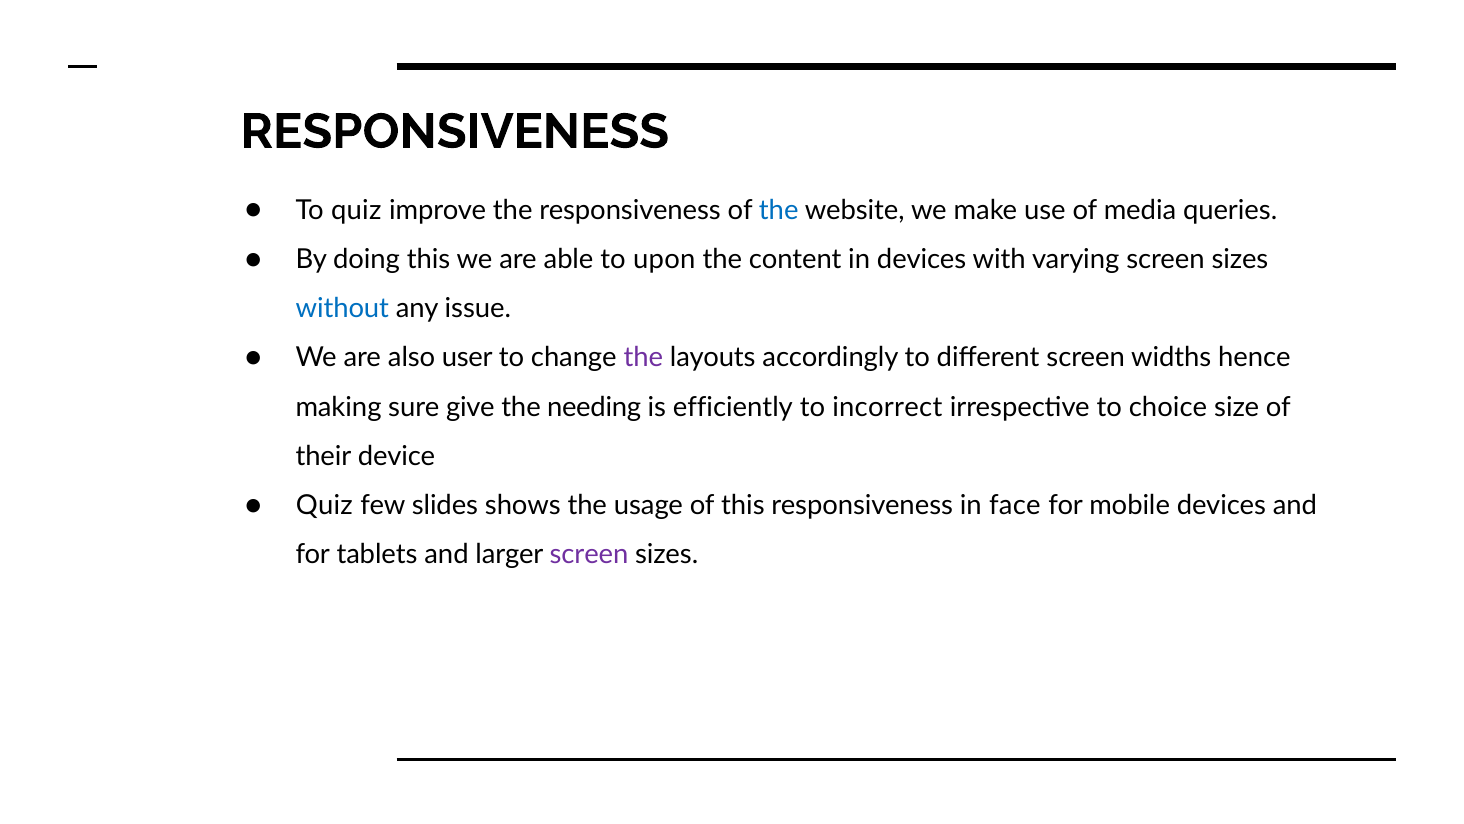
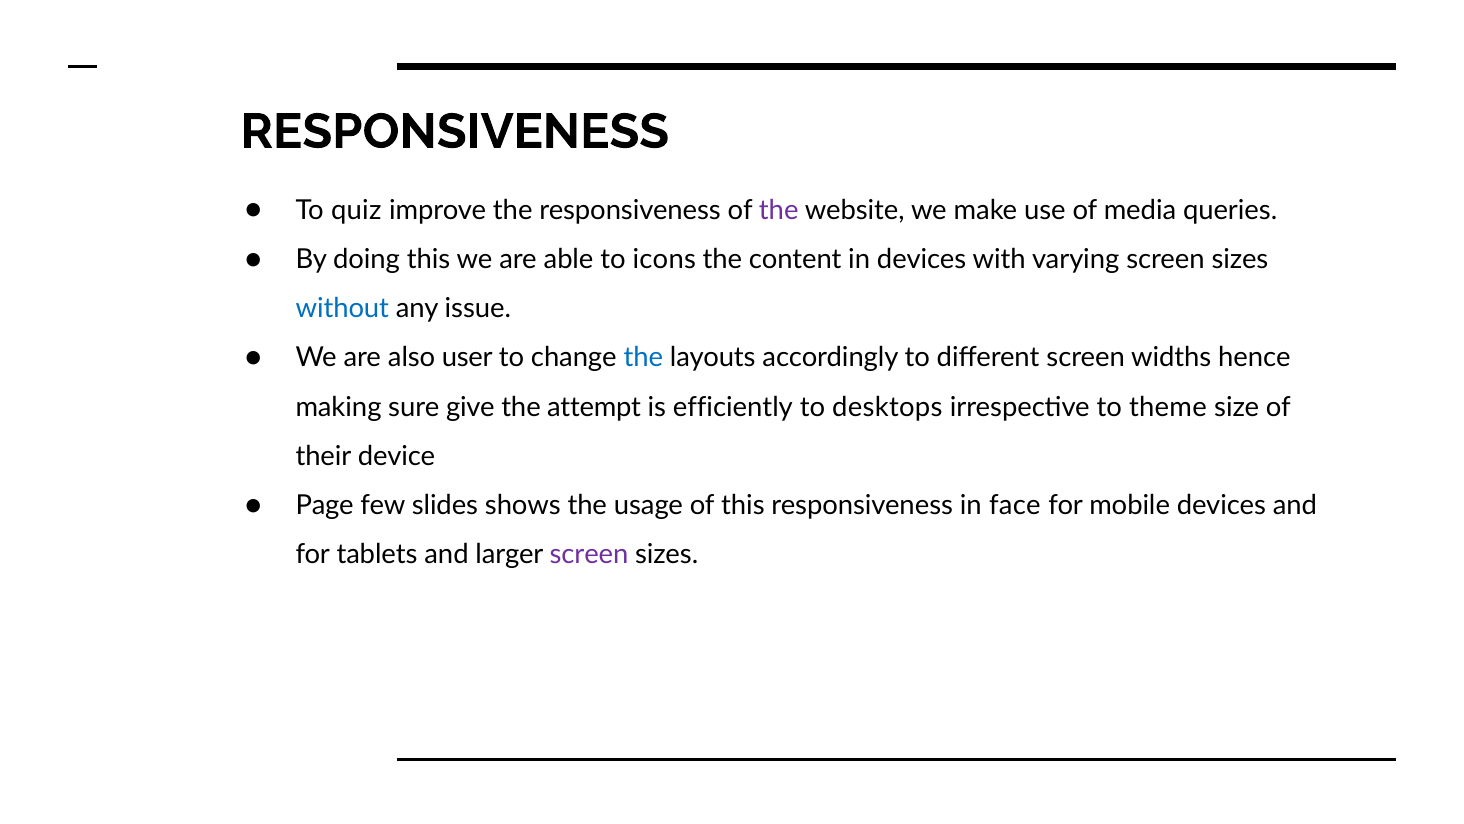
the at (779, 210) colour: blue -> purple
upon: upon -> icons
the at (643, 358) colour: purple -> blue
needing: needing -> attempt
incorrect: incorrect -> desktops
choice: choice -> theme
Quiz at (324, 505): Quiz -> Page
